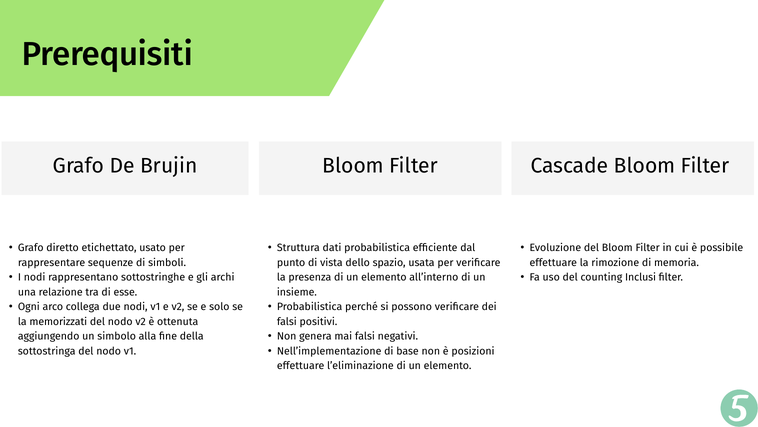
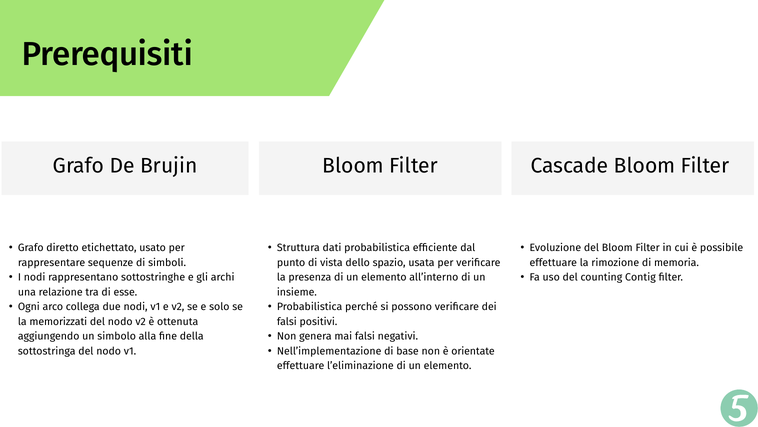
Inclusi: Inclusi -> Contig
posizioni: posizioni -> orientate
